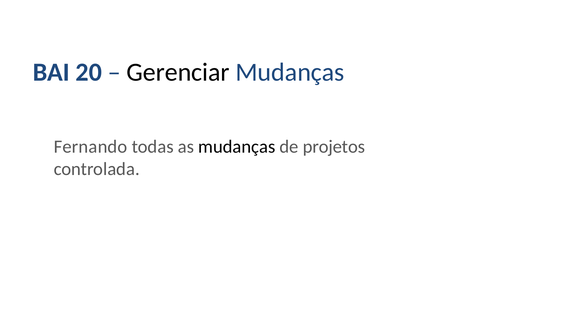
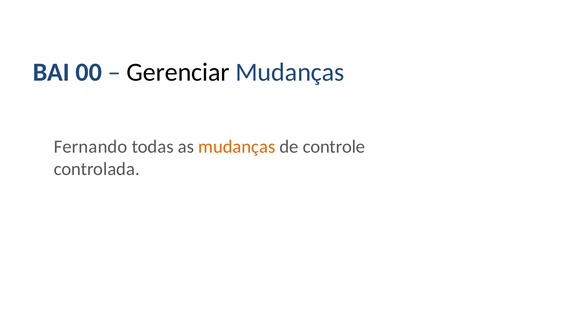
20: 20 -> 00
mudanças at (237, 147) colour: black -> orange
projetos: projetos -> controle
